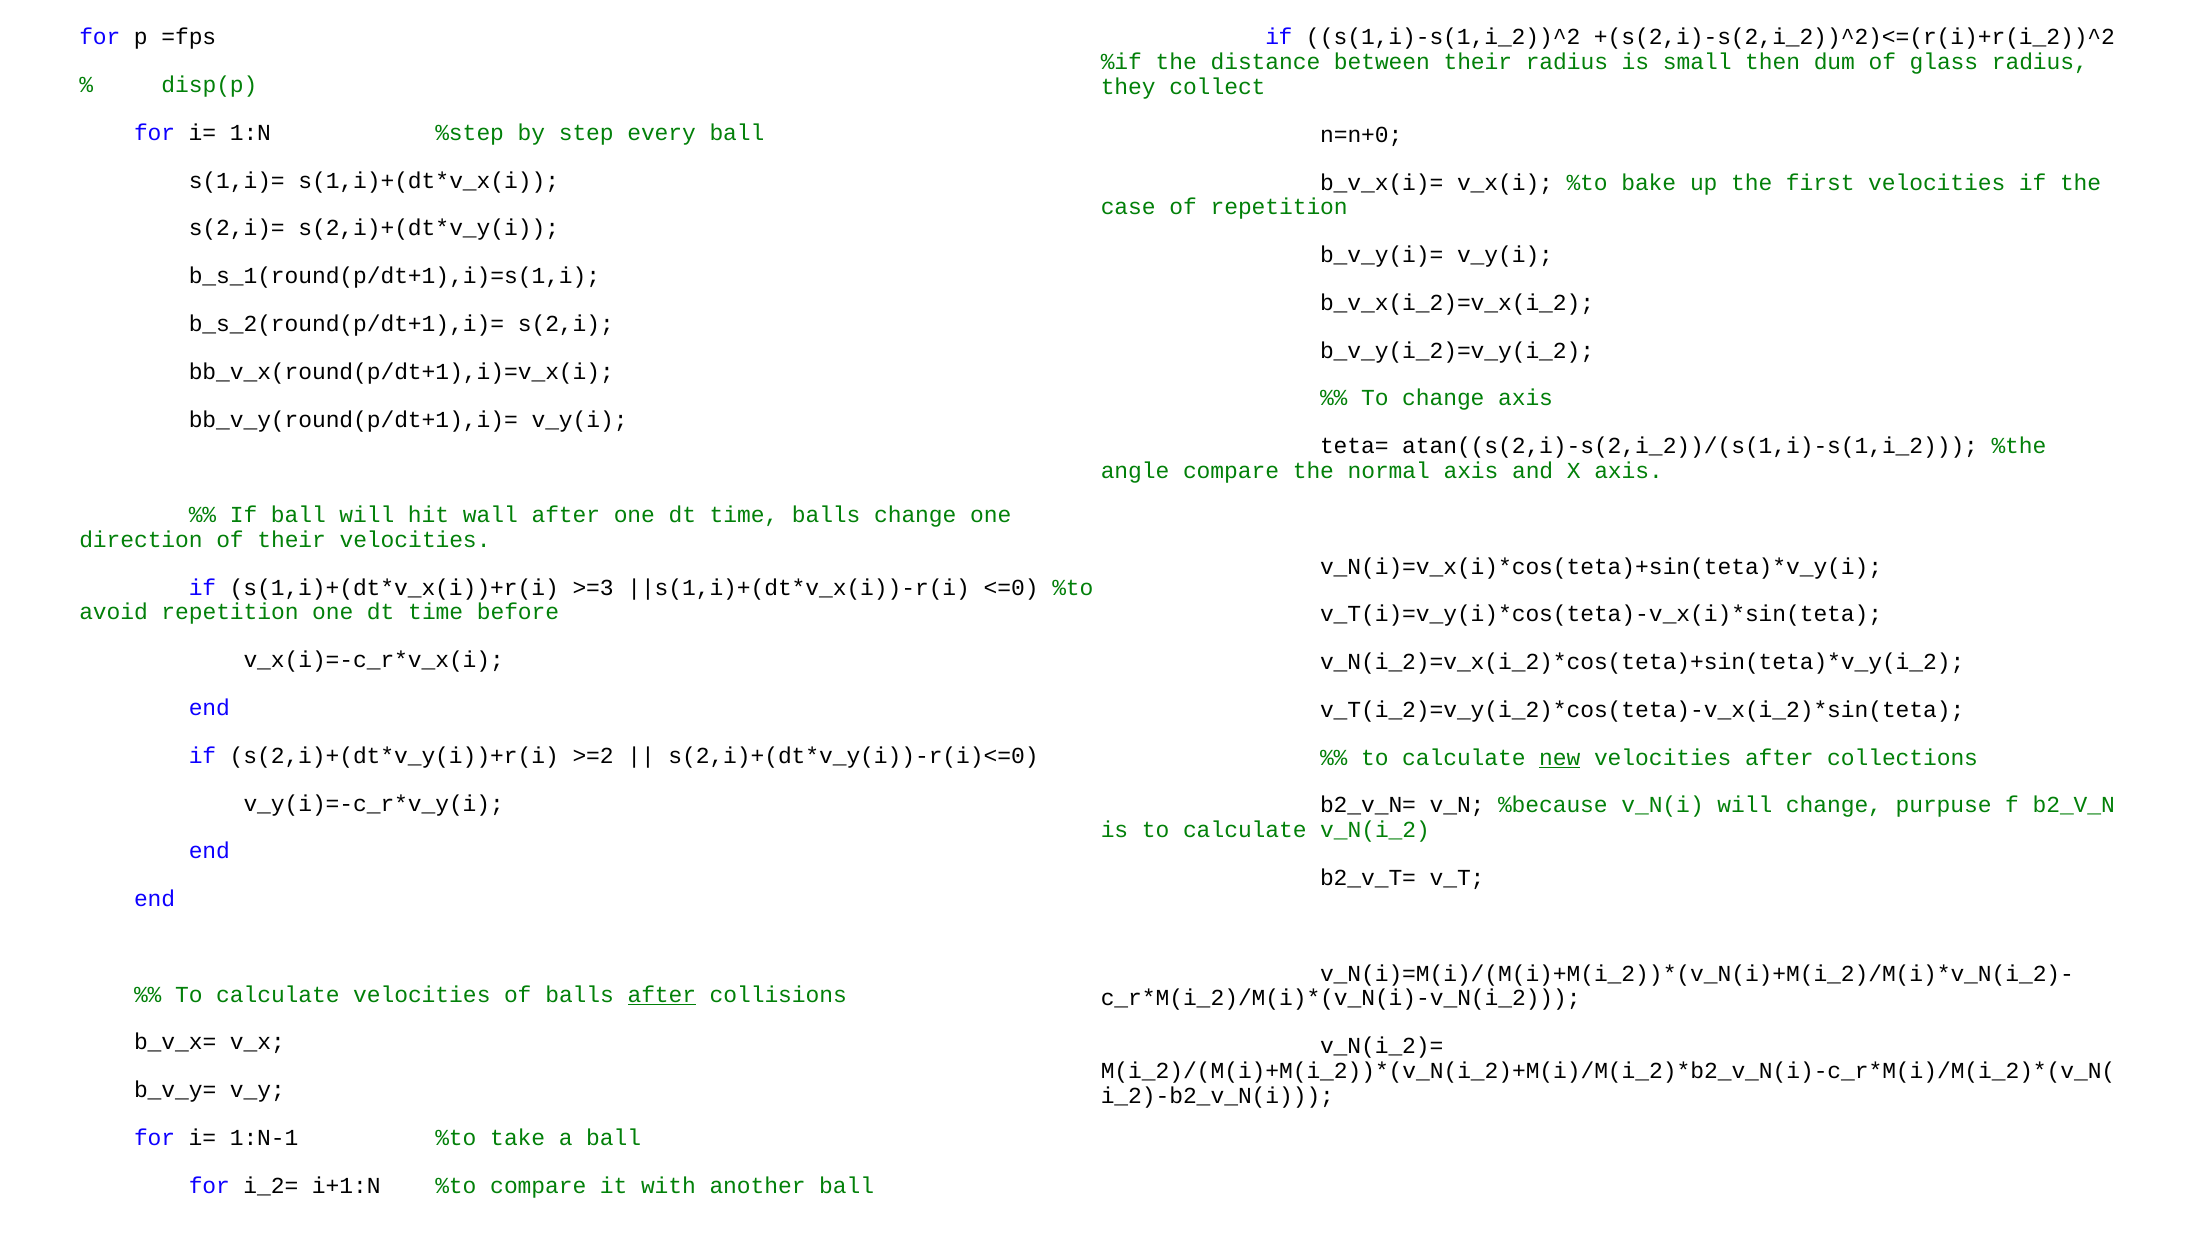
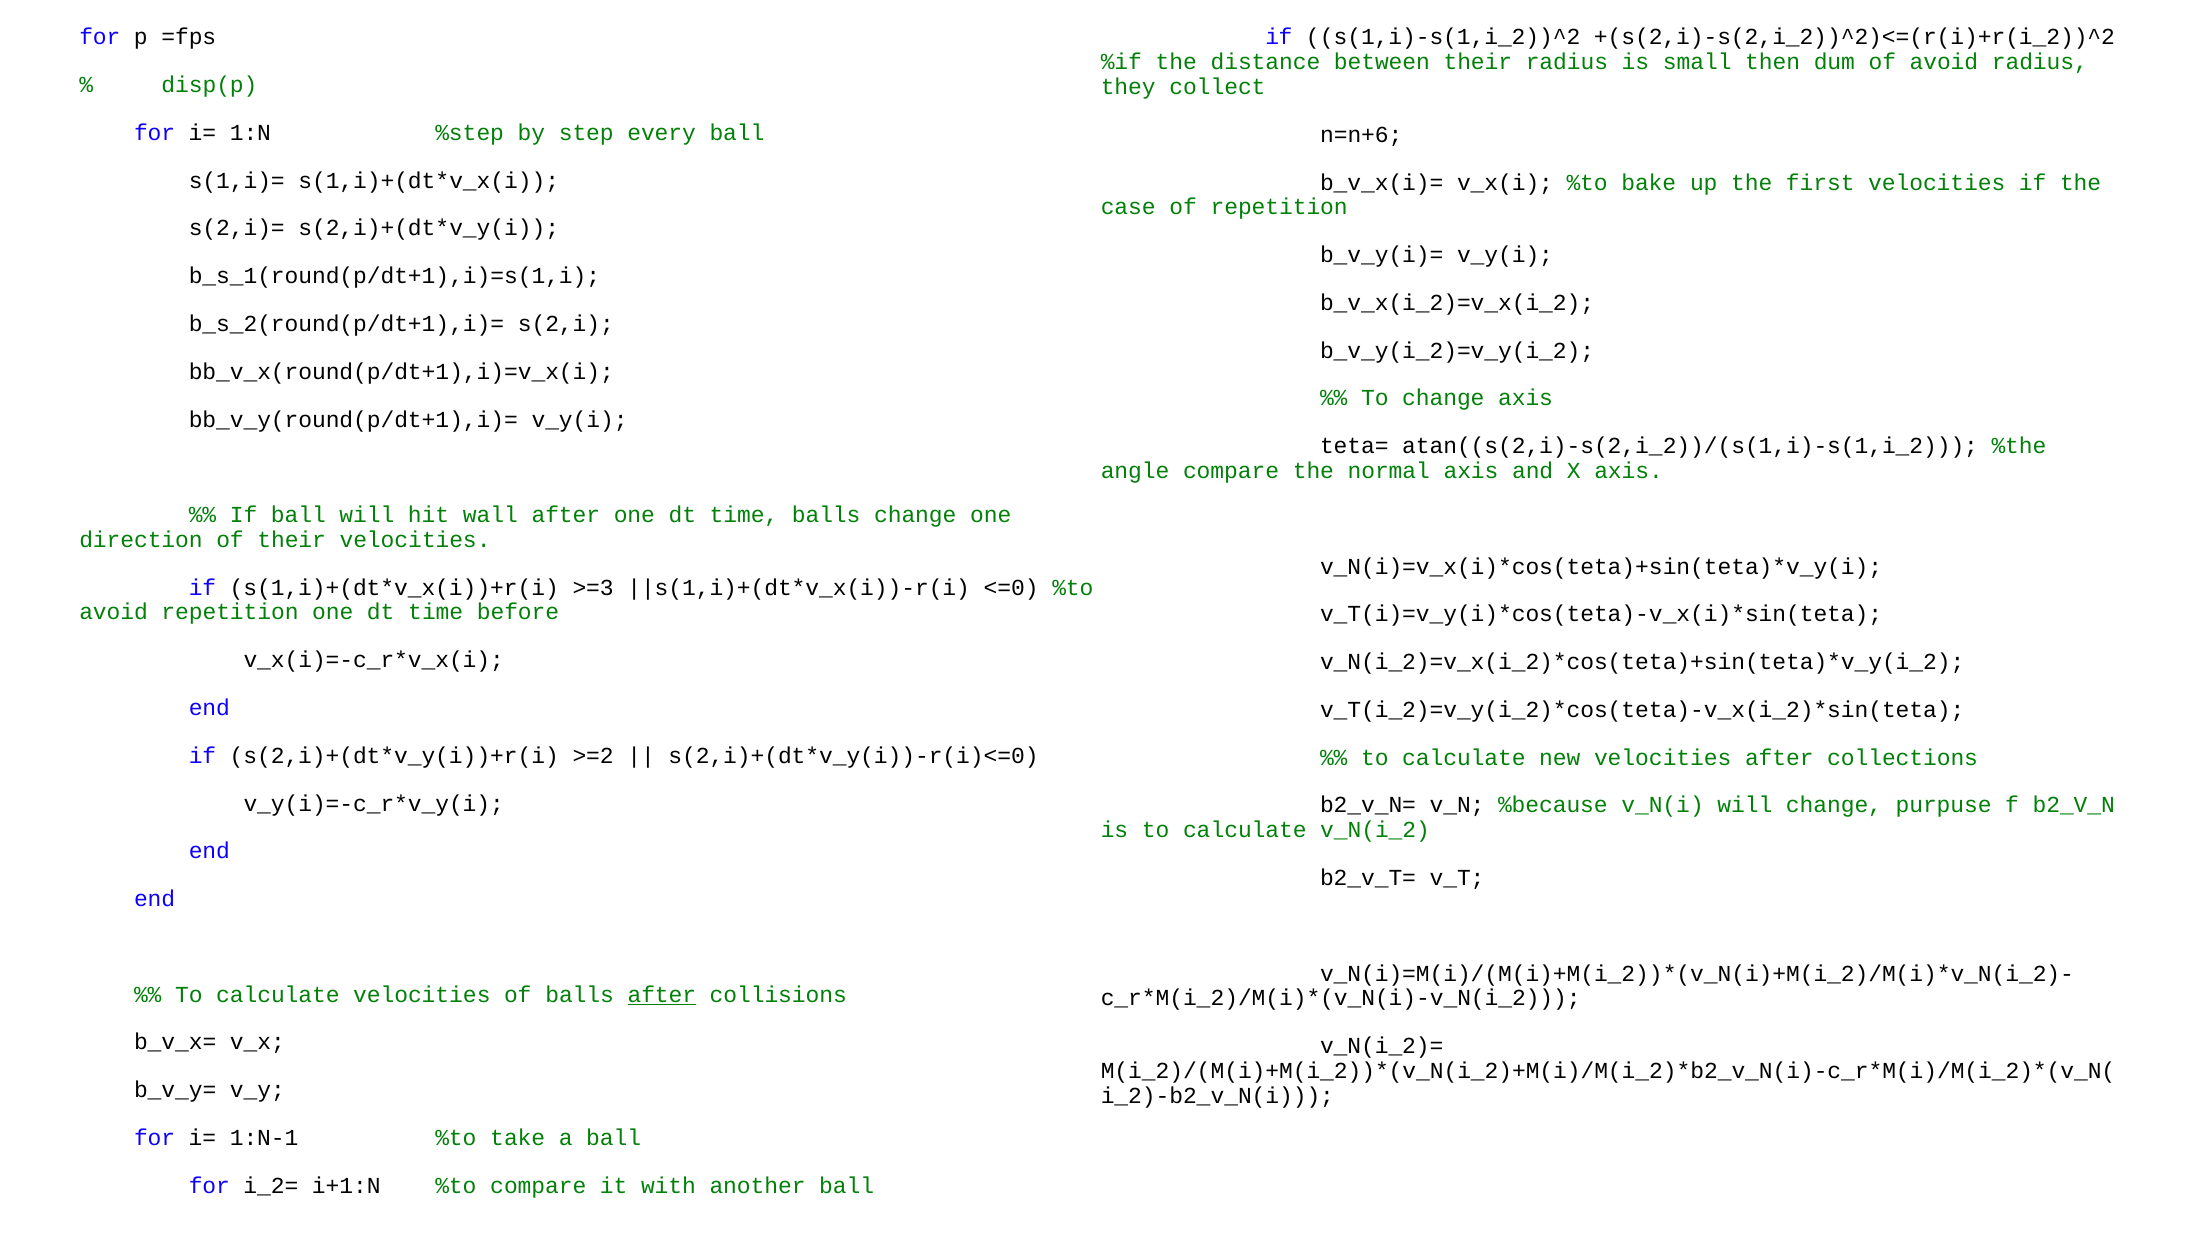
of glass: glass -> avoid
n=n+0: n=n+0 -> n=n+6
new underline: present -> none
